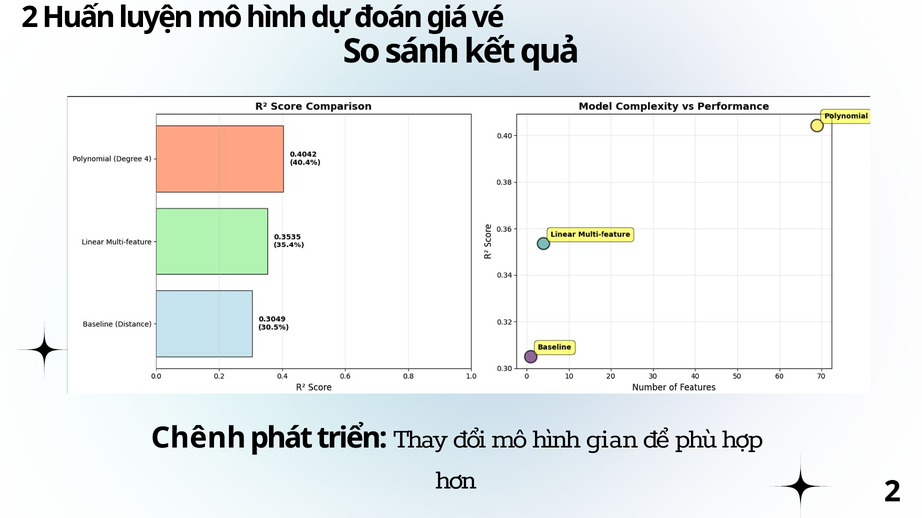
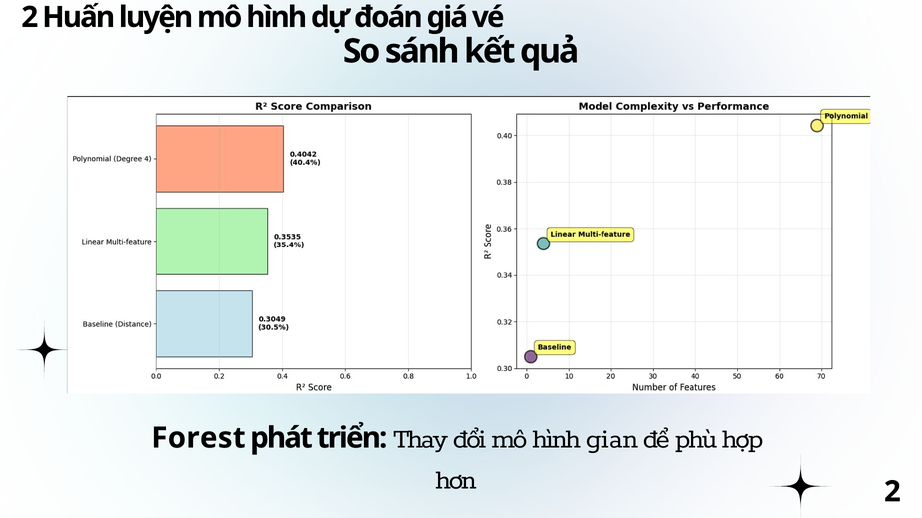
Chênh: Chênh -> Forest
